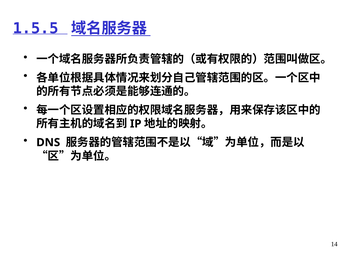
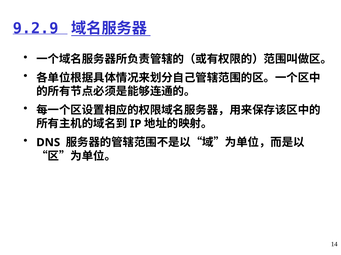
1.5.5: 1.5.5 -> 9.2.9
